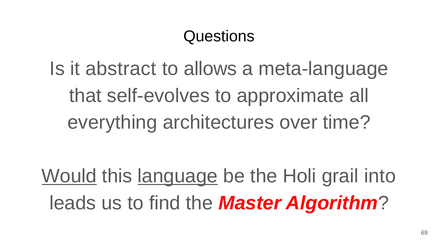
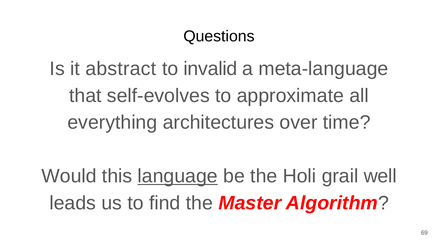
allows: allows -> invalid
Would underline: present -> none
into: into -> well
